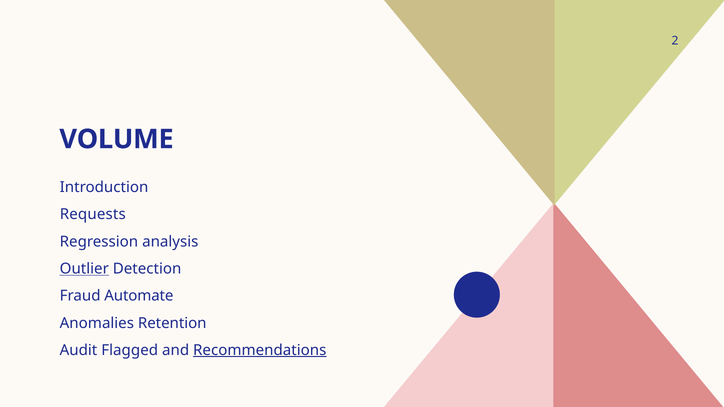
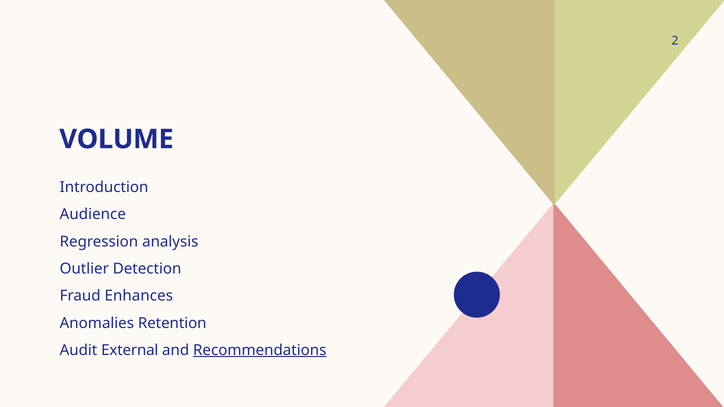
Requests: Requests -> Audience
Outlier underline: present -> none
Automate: Automate -> Enhances
Flagged: Flagged -> External
